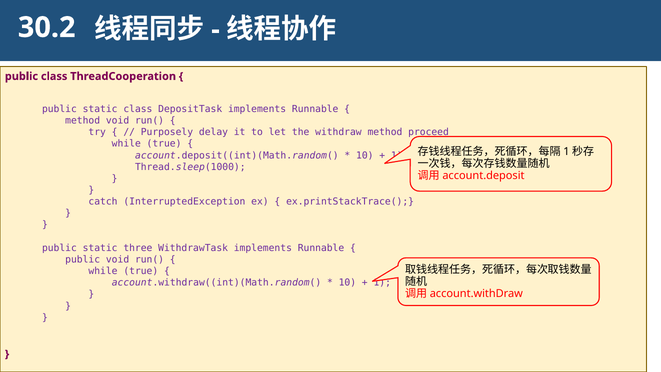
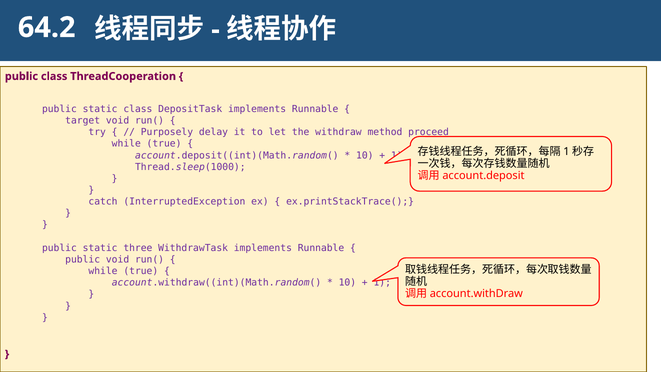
30.2: 30.2 -> 64.2
method at (83, 121): method -> target
